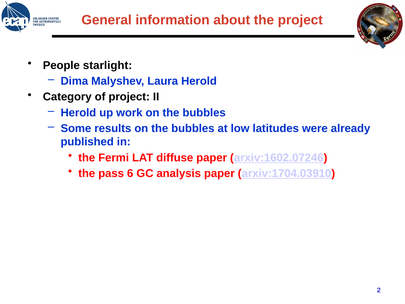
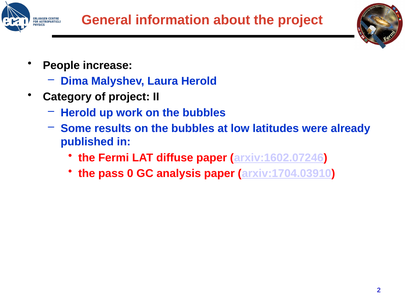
starlight: starlight -> increase
6: 6 -> 0
